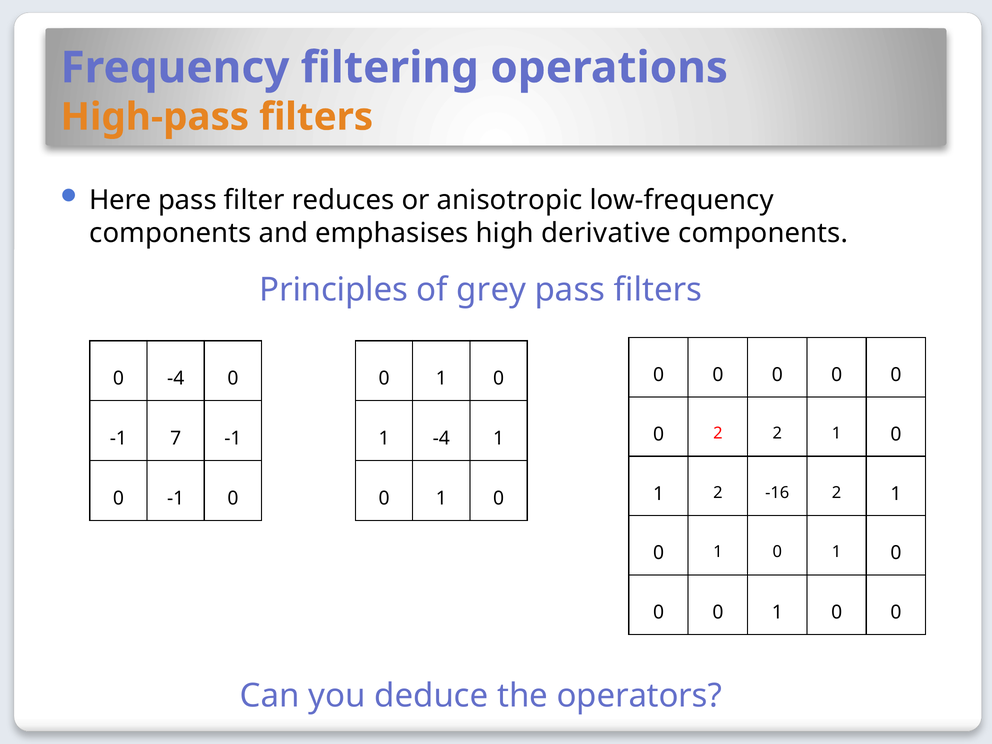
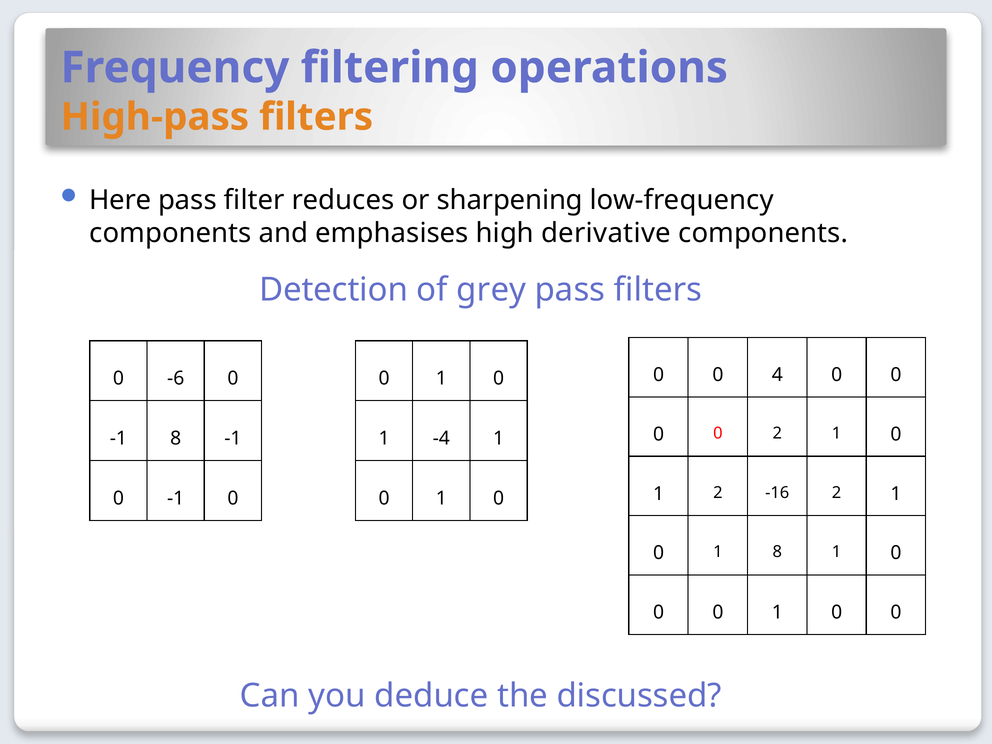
anisotropic: anisotropic -> sharpening
Principles: Principles -> Detection
0 at (777, 375): 0 -> 4
0 -4: -4 -> -6
2 at (718, 433): 2 -> 0
-1 7: 7 -> 8
0 at (777, 552): 0 -> 8
operators: operators -> discussed
